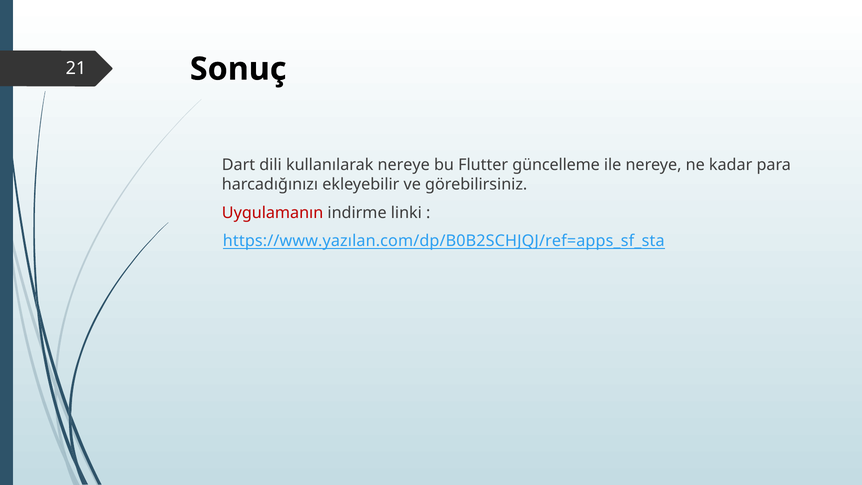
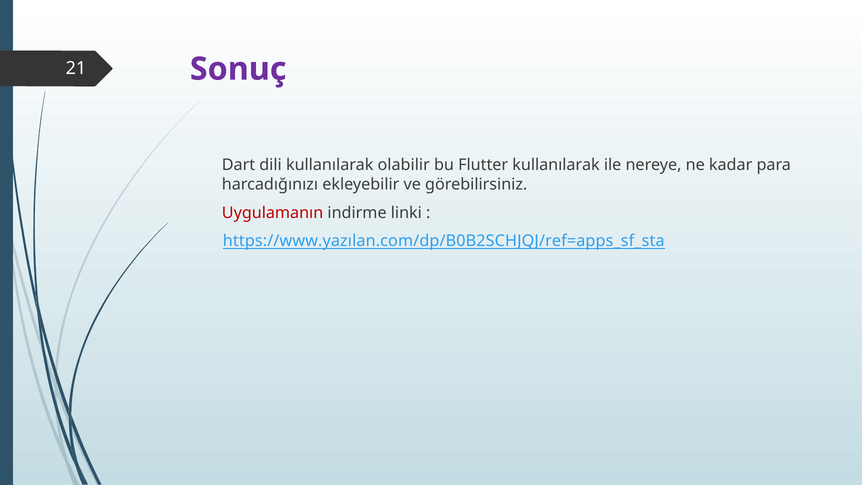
Sonuç colour: black -> purple
kullanılarak nereye: nereye -> olabilir
Flutter güncelleme: güncelleme -> kullanılarak
